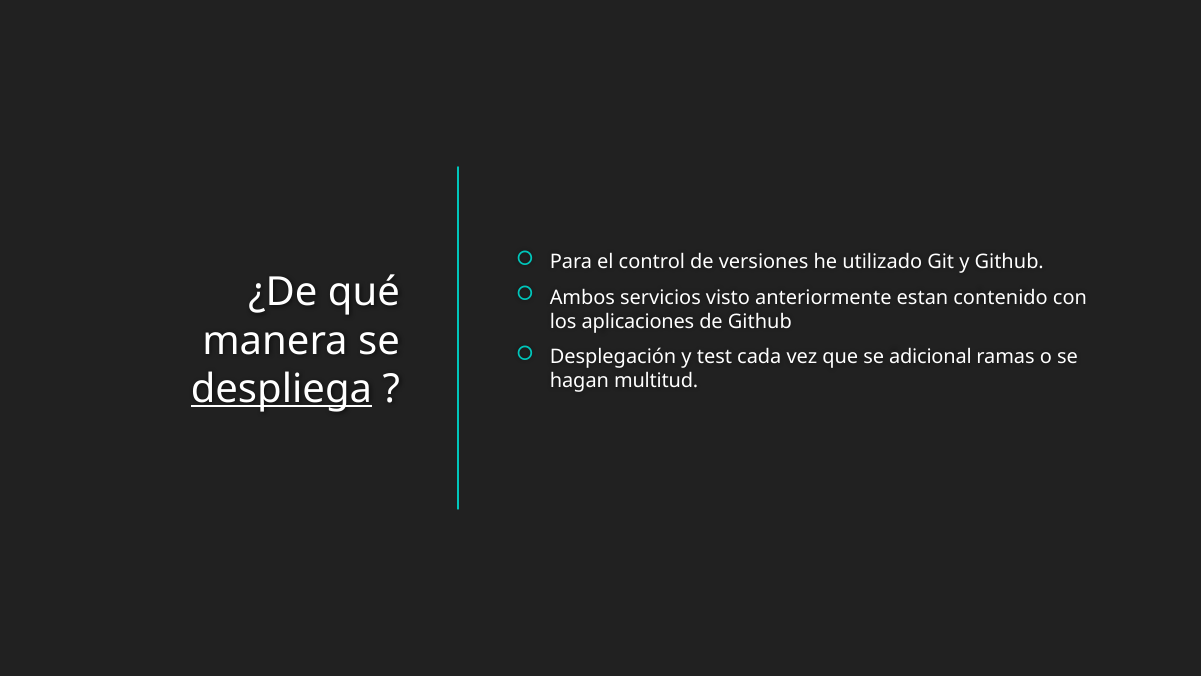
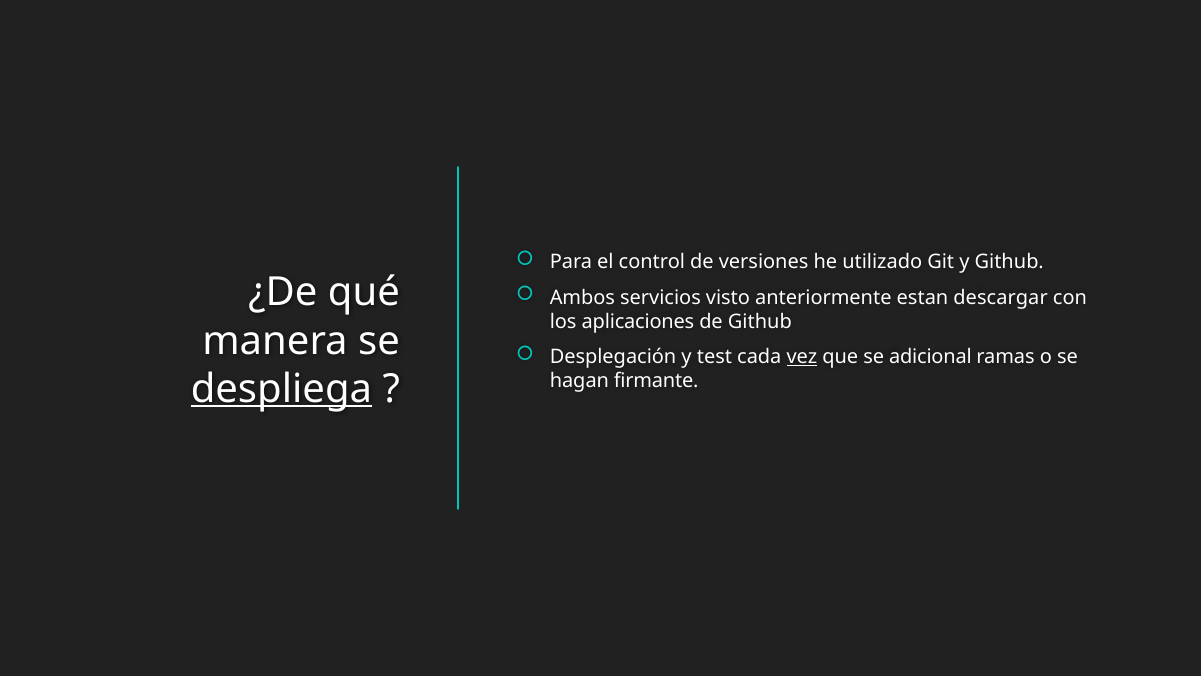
contenido: contenido -> descargar
vez underline: none -> present
multitud: multitud -> firmante
